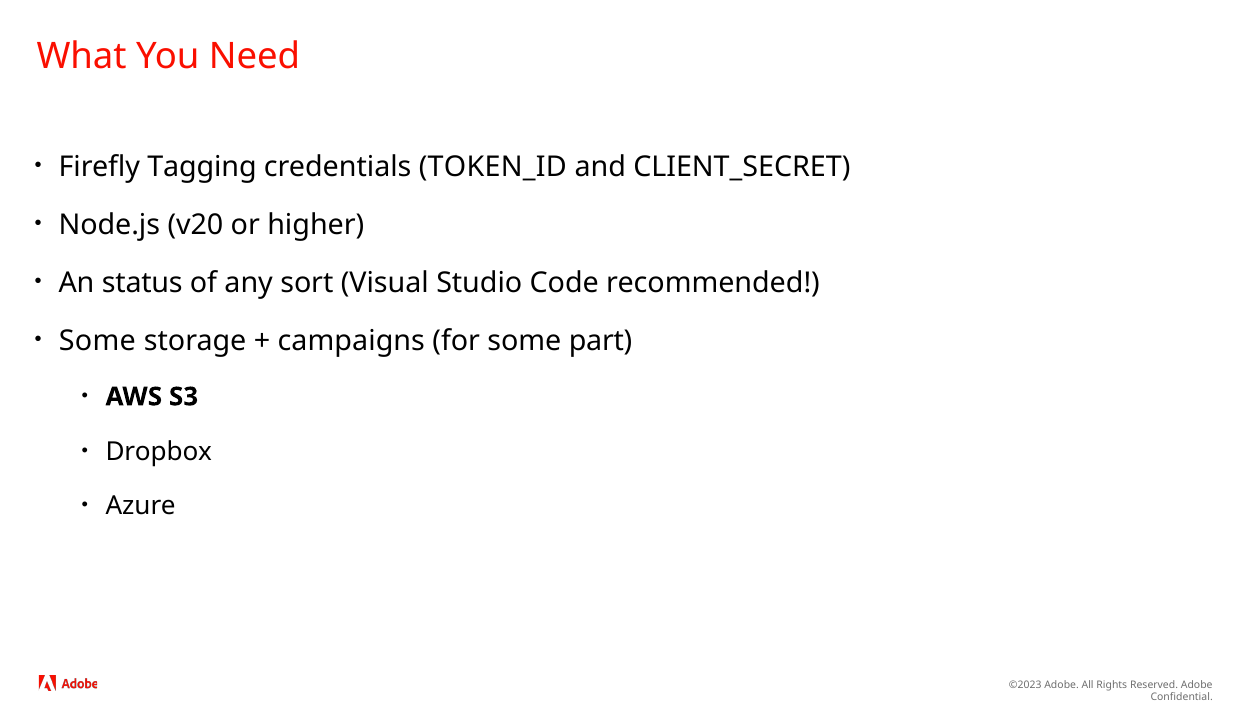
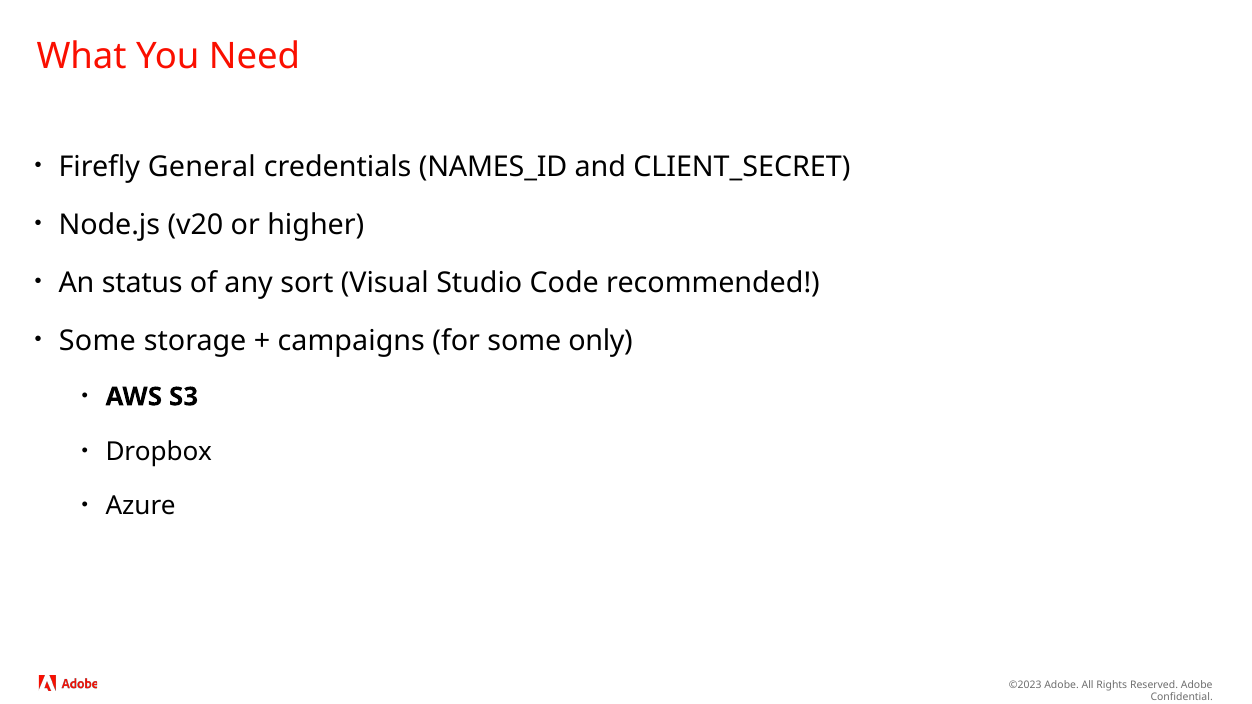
Tagging: Tagging -> General
TOKEN_ID: TOKEN_ID -> NAMES_ID
part: part -> only
